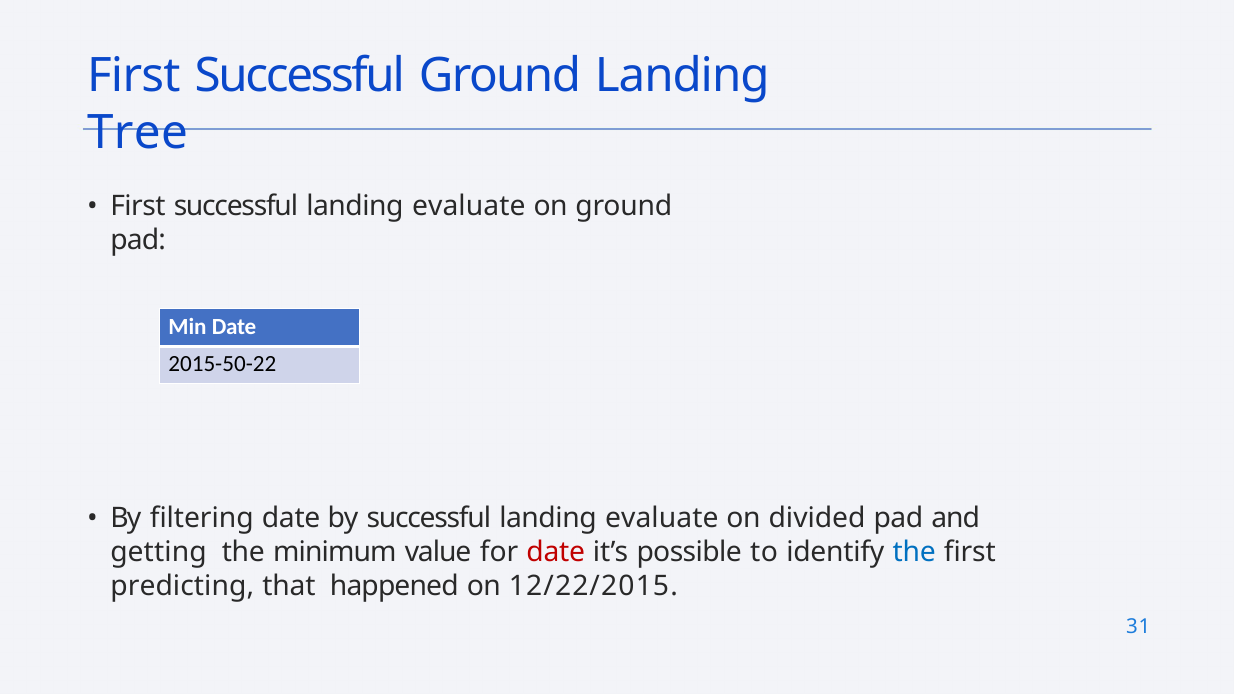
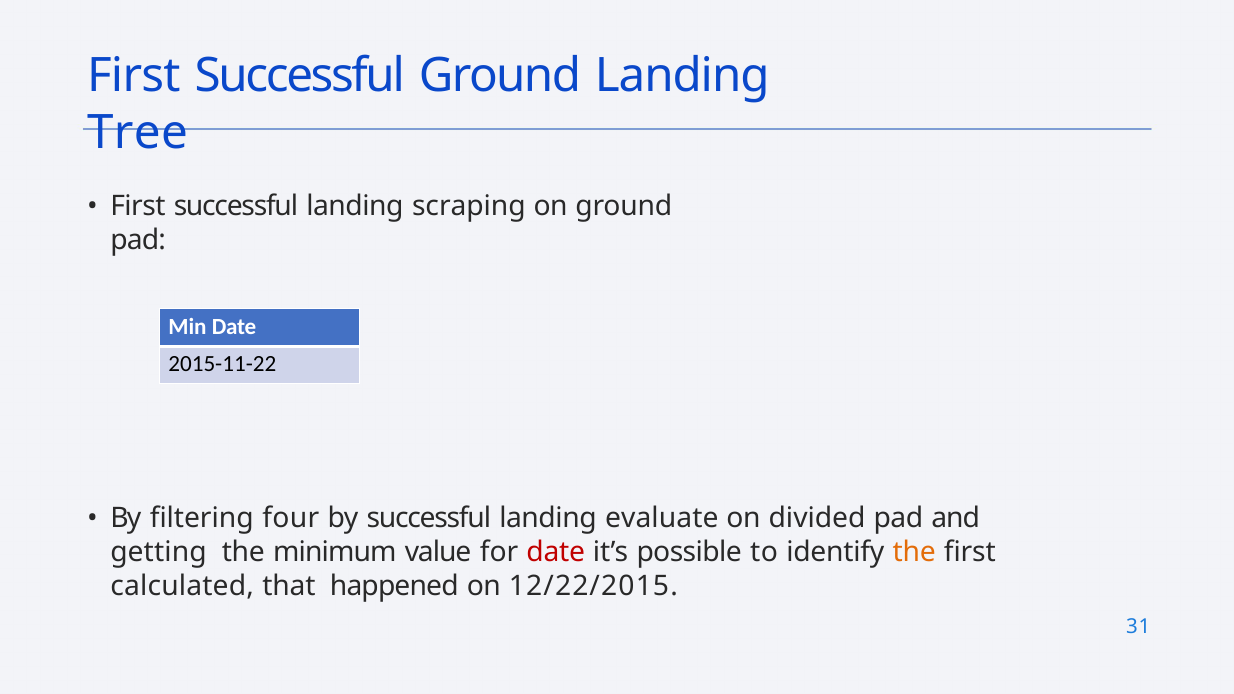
First successful landing evaluate: evaluate -> scraping
2015-50-22: 2015-50-22 -> 2015-11-22
filtering date: date -> four
the at (914, 552) colour: blue -> orange
predicting: predicting -> calculated
